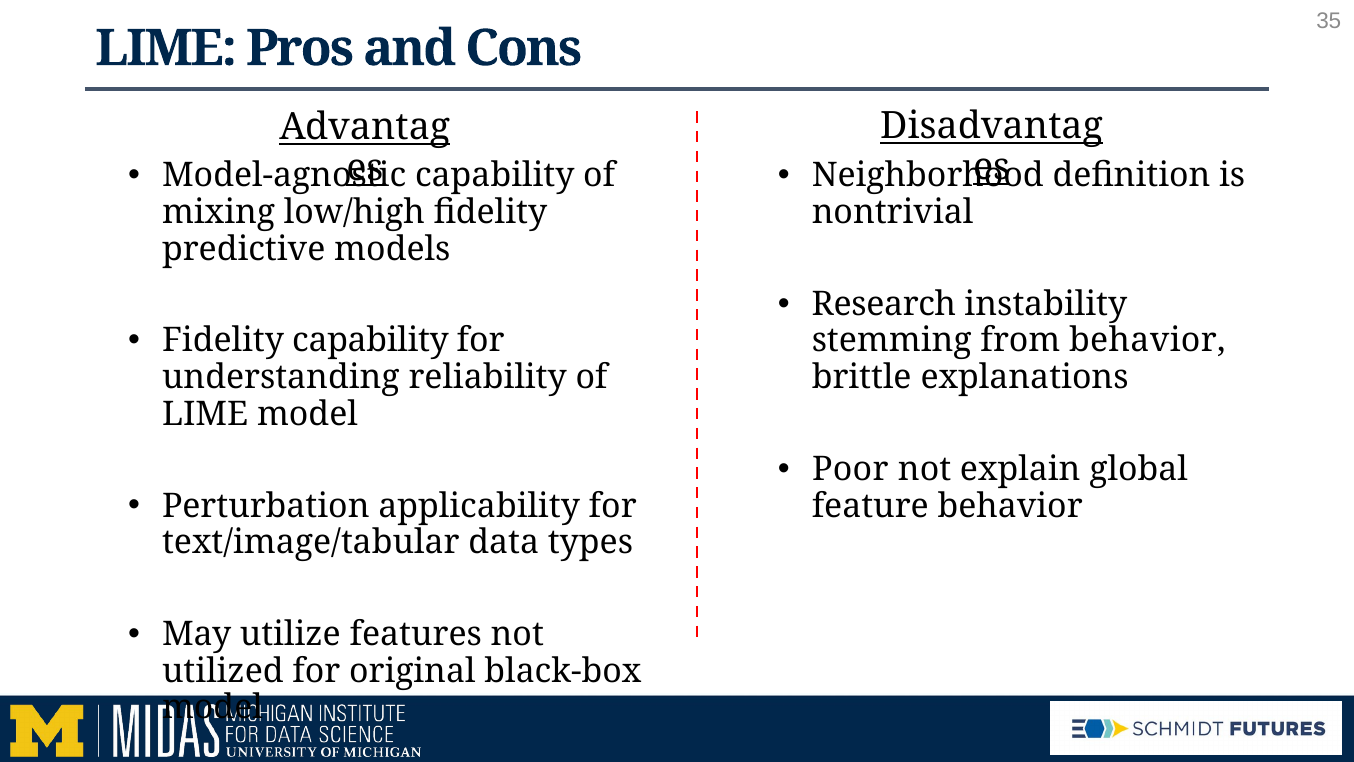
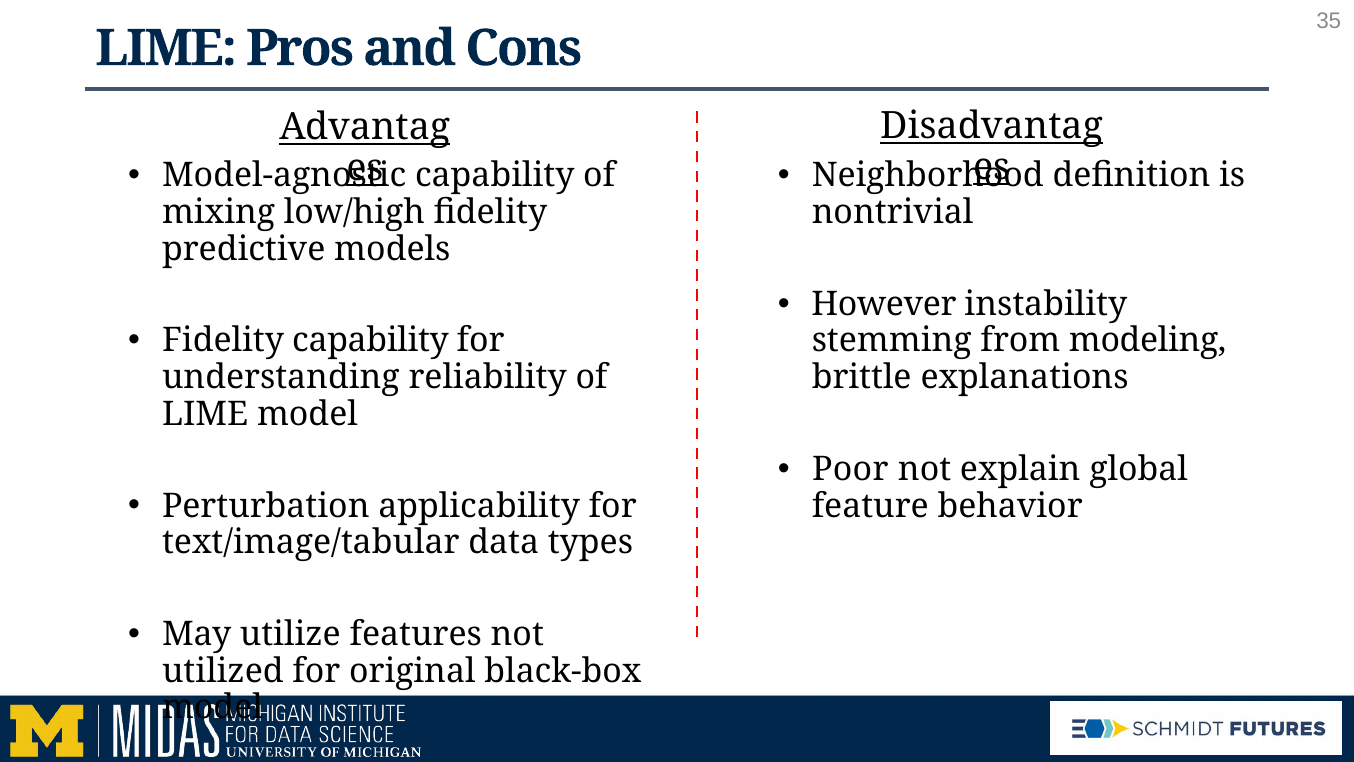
Research: Research -> However
from behavior: behavior -> modeling
